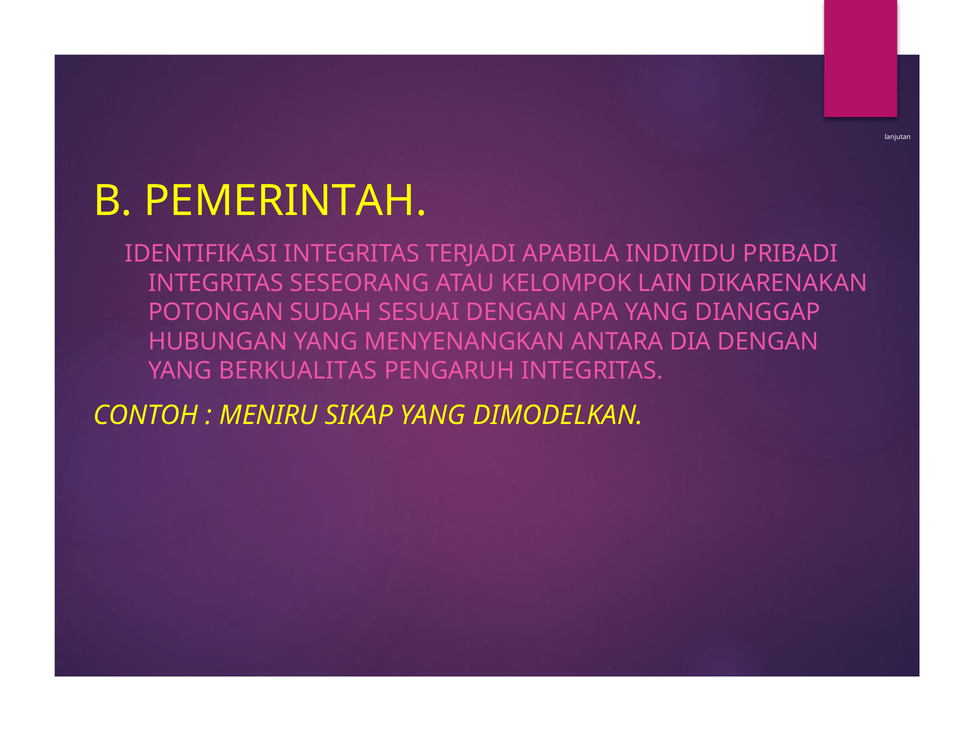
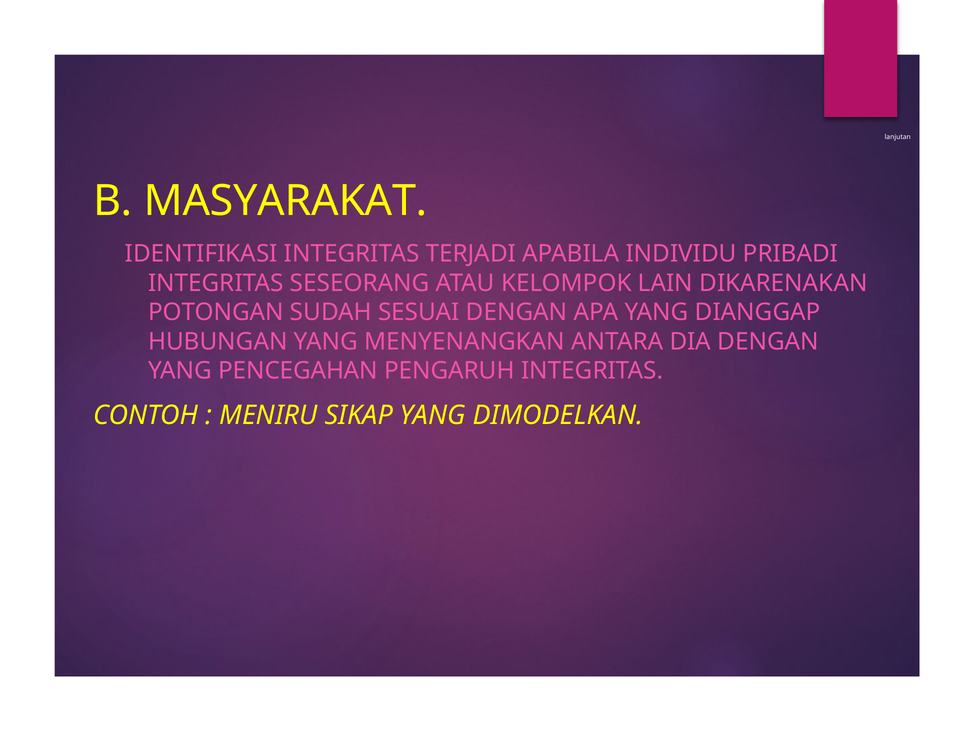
PEMERINTAH: PEMERINTAH -> MASYARAKAT
BERKUALITAS: BERKUALITAS -> PENCEGAHAN
